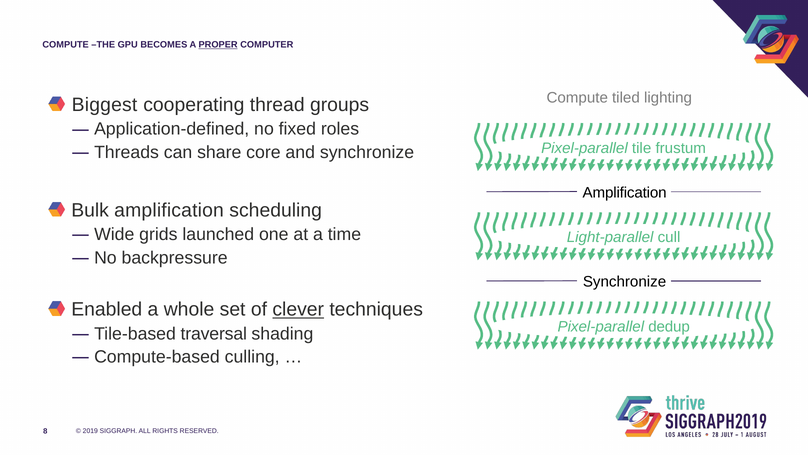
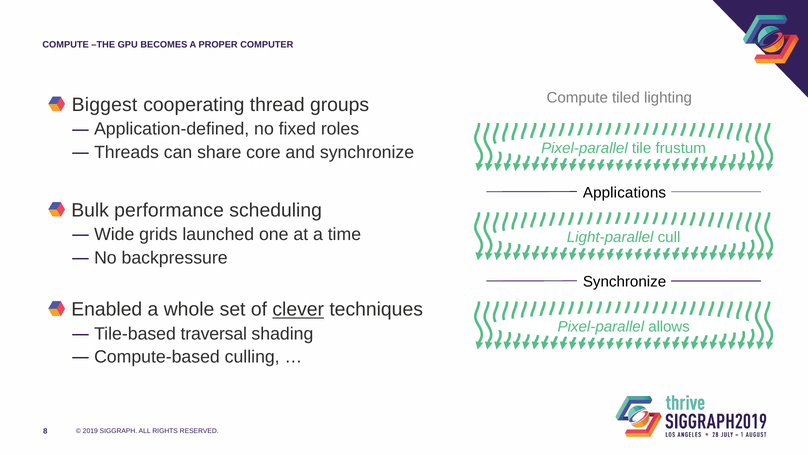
PROPER underline: present -> none
Amplification at (625, 192): Amplification -> Applications
Bulk amplification: amplification -> performance
dedup: dedup -> allows
